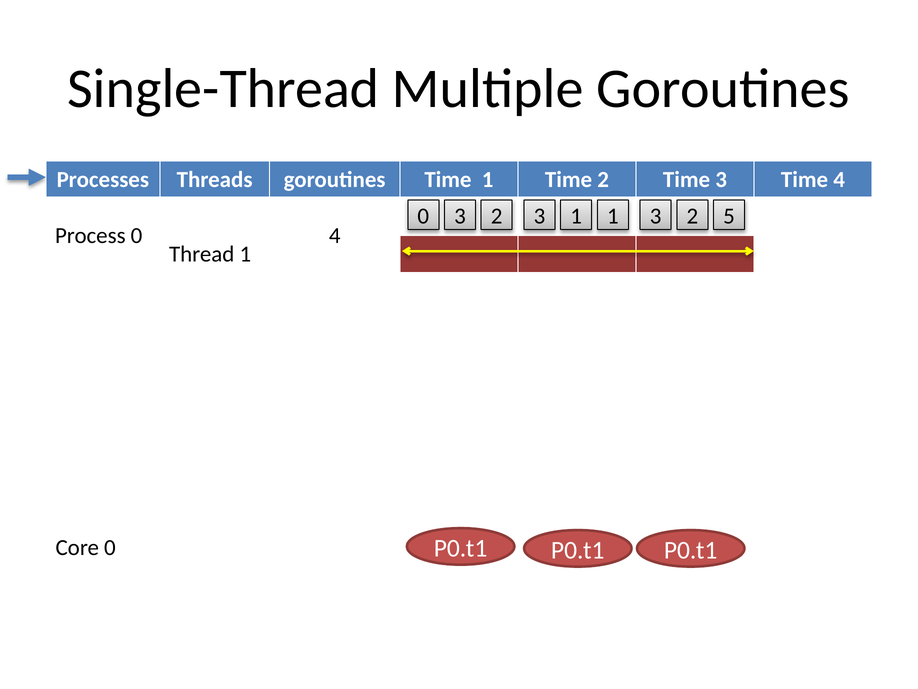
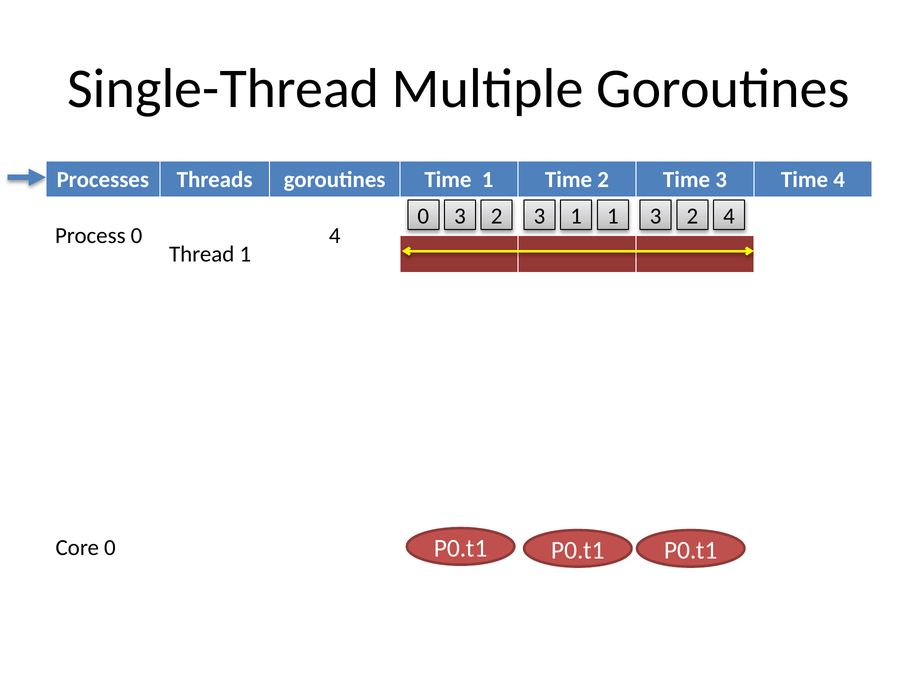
2 5: 5 -> 4
